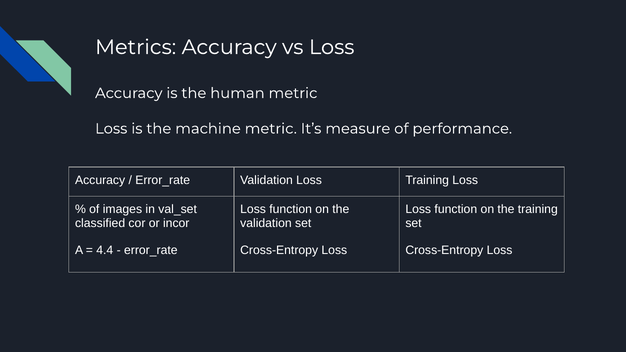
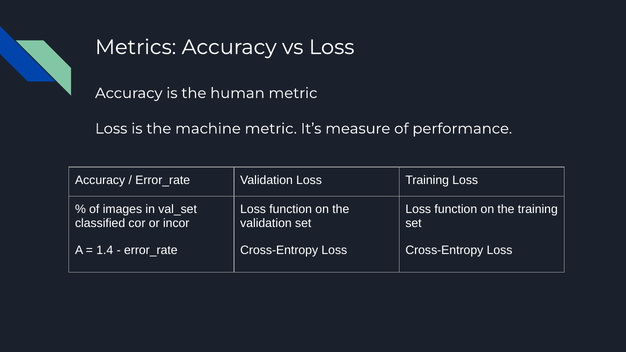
4.4: 4.4 -> 1.4
